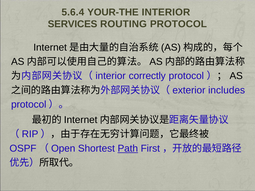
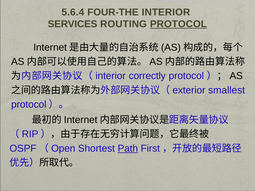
YOUR-THE: YOUR-THE -> FOUR-THE
PROTOCOL at (178, 24) underline: none -> present
includes: includes -> smallest
